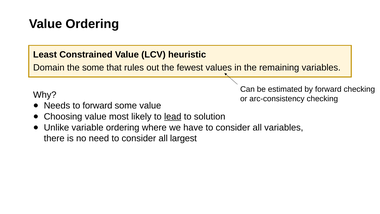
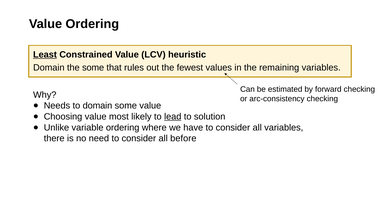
Least underline: none -> present
to forward: forward -> domain
largest: largest -> before
